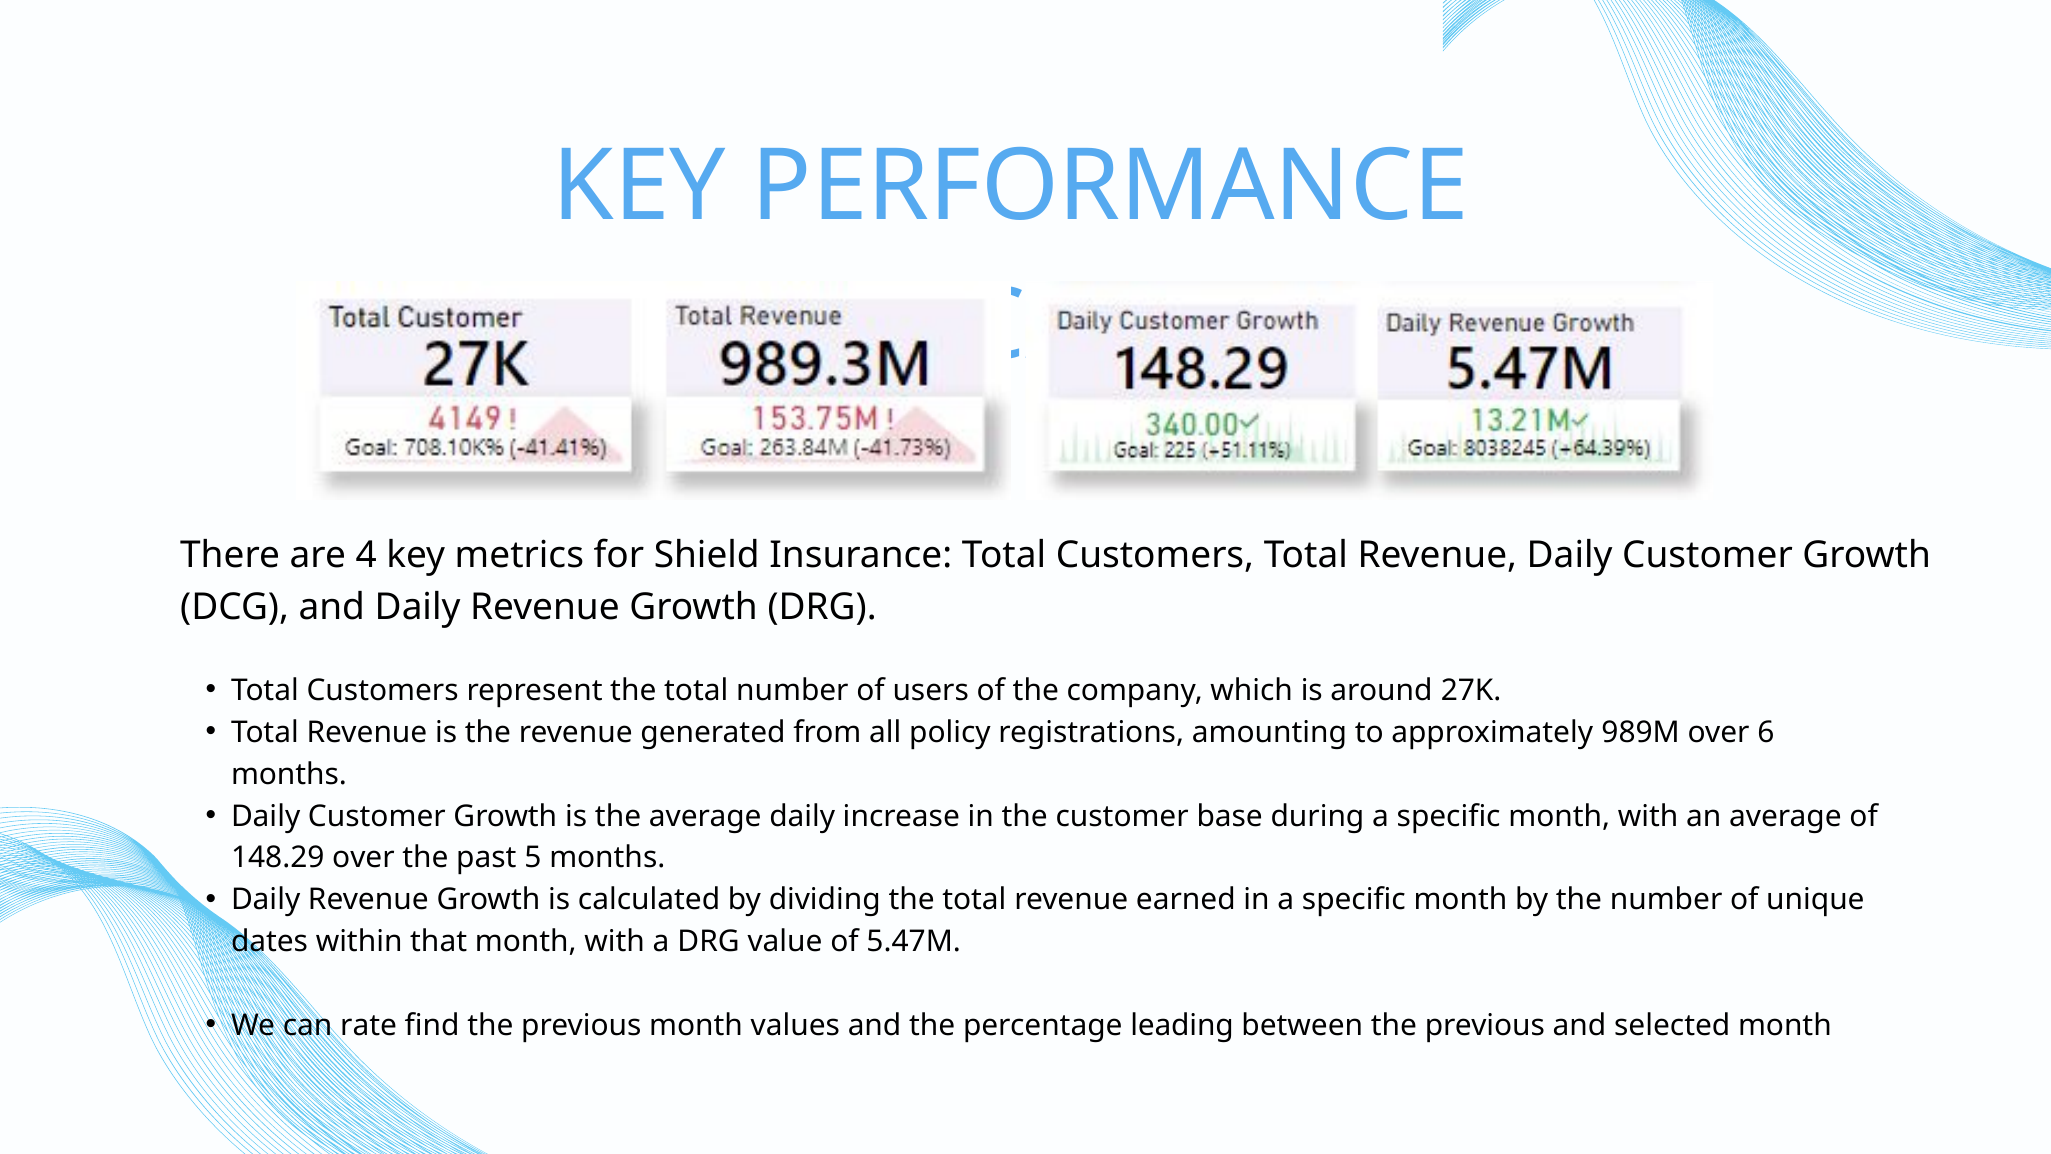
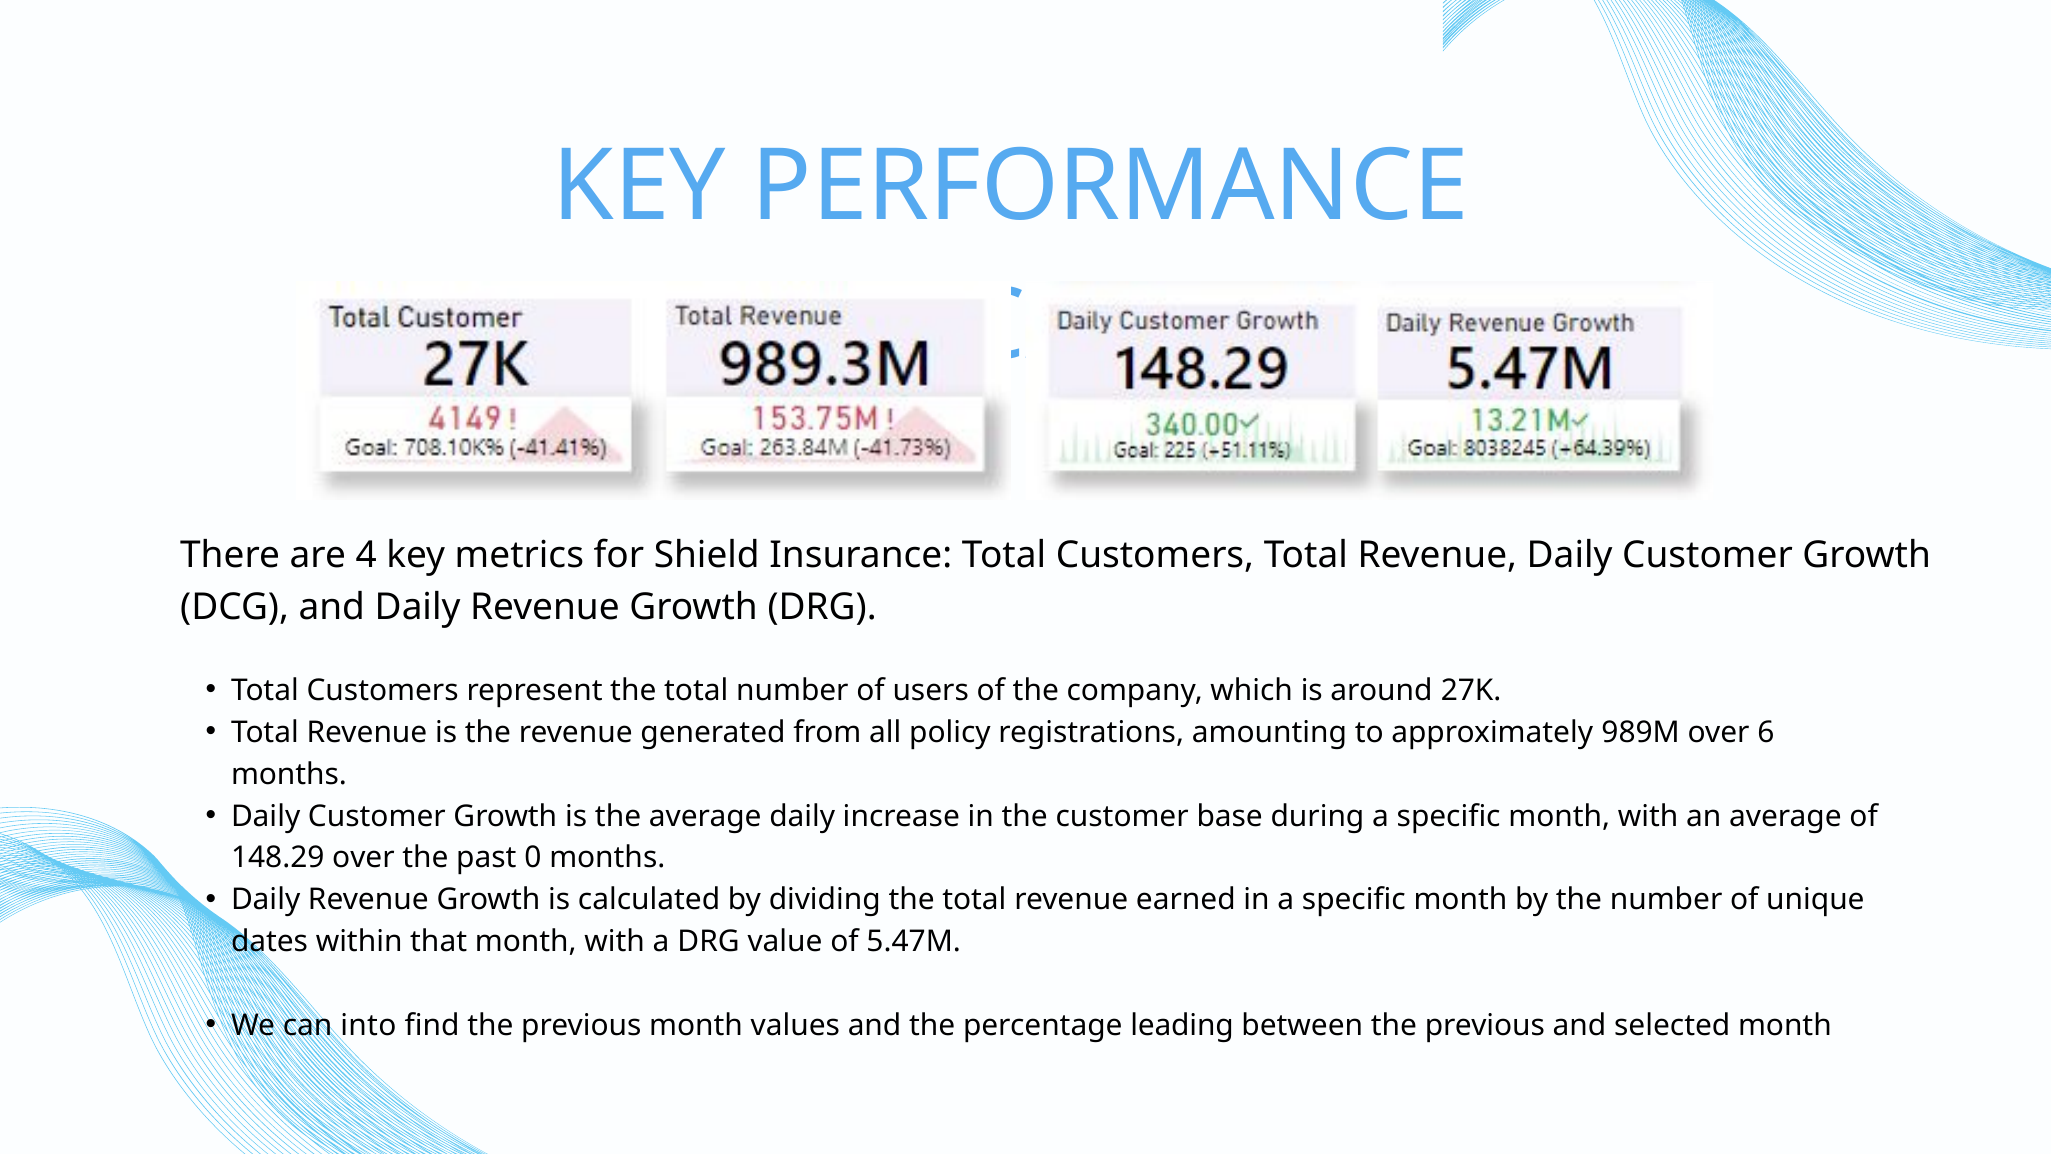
5: 5 -> 0
rate: rate -> into
